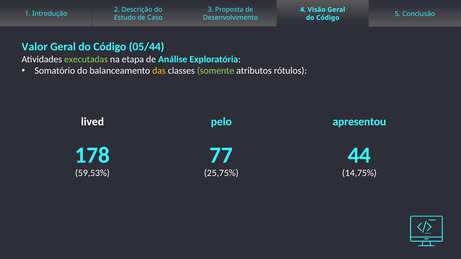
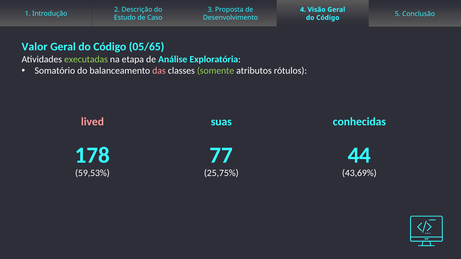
05/44: 05/44 -> 05/65
das colour: yellow -> pink
lived colour: white -> pink
pelo: pelo -> suas
apresentou: apresentou -> conhecidas
14,75%: 14,75% -> 43,69%
